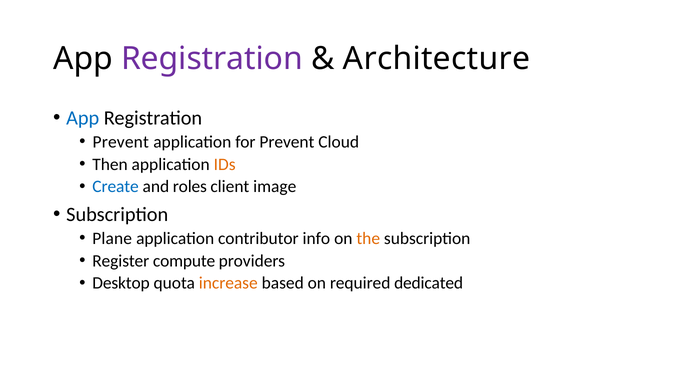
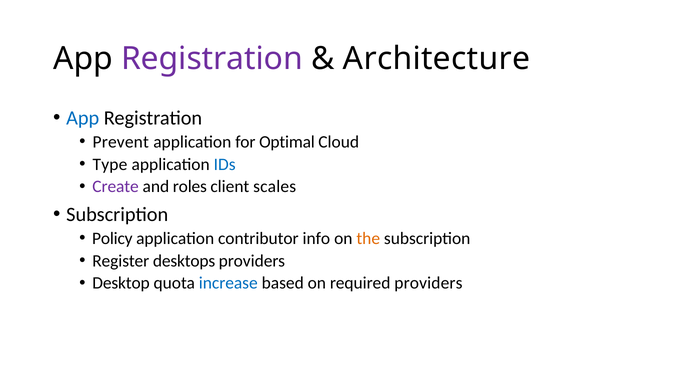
for Prevent: Prevent -> Optimal
Then: Then -> Type
IDs colour: orange -> blue
Create colour: blue -> purple
image: image -> scales
Plane: Plane -> Policy
compute: compute -> desktops
increase colour: orange -> blue
required dedicated: dedicated -> providers
